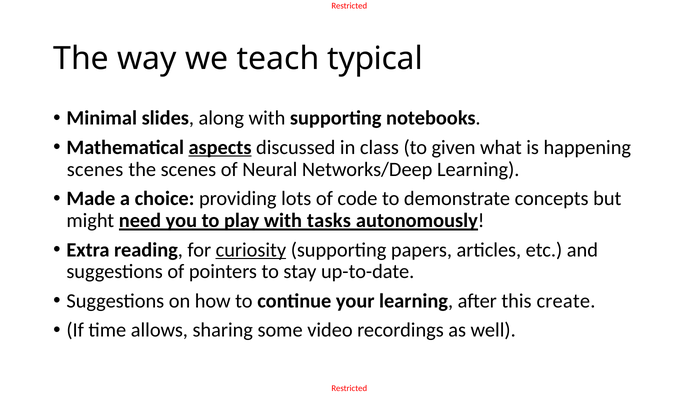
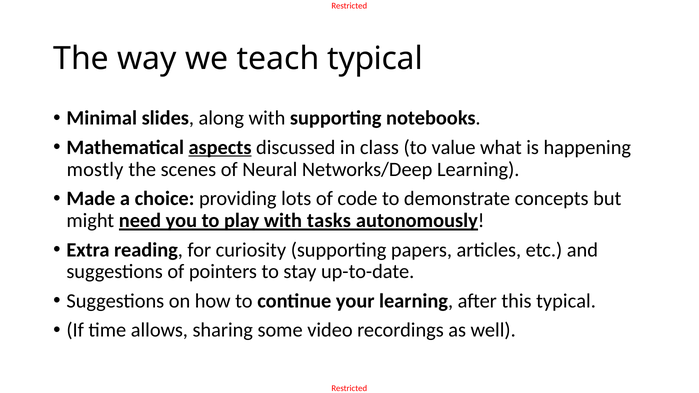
given: given -> value
scenes at (95, 169): scenes -> mostly
curiosity underline: present -> none
this create: create -> typical
